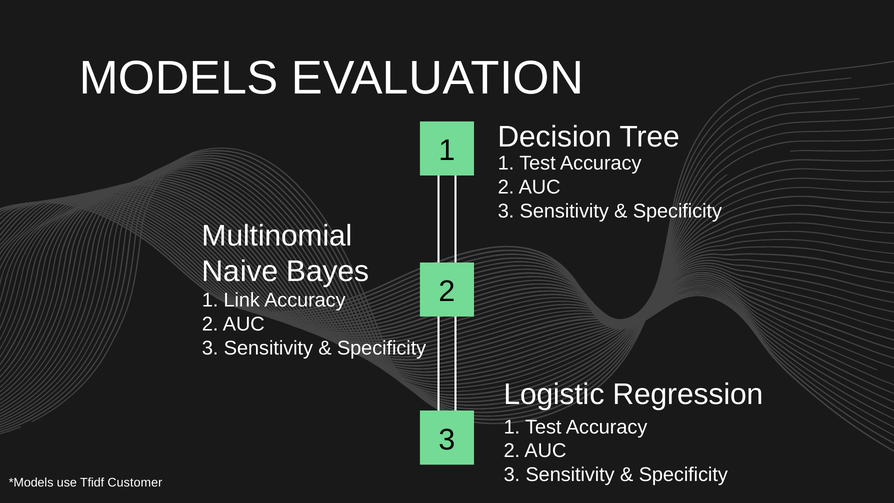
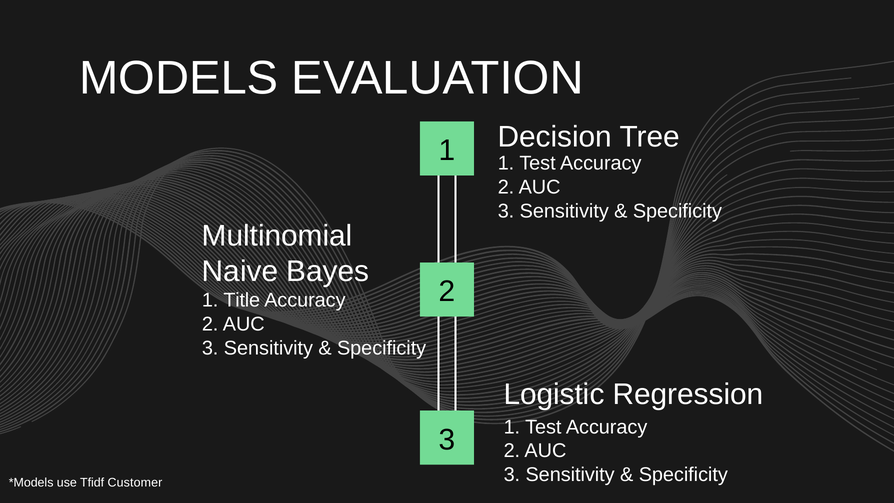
Link: Link -> Title
